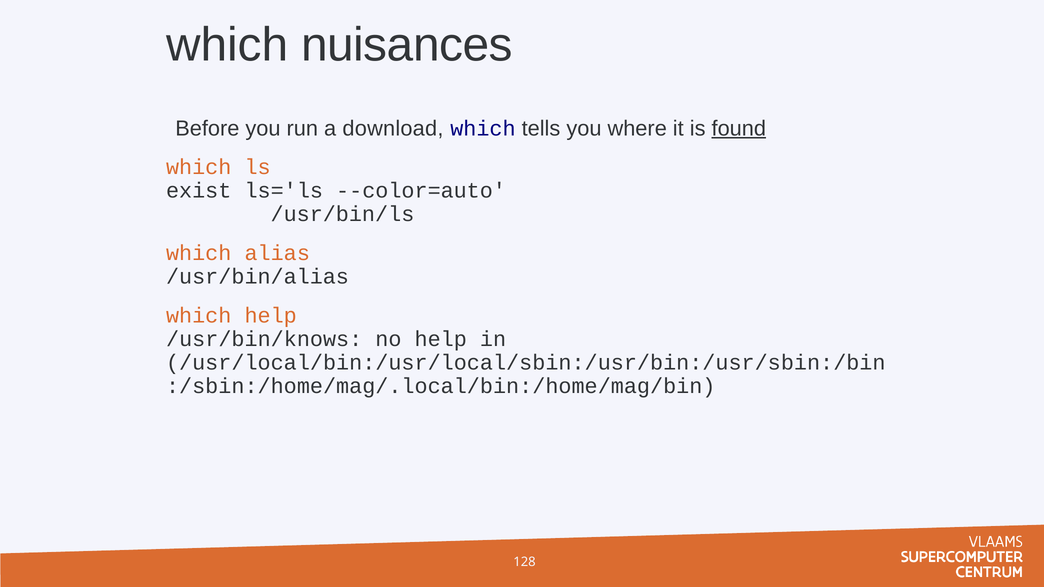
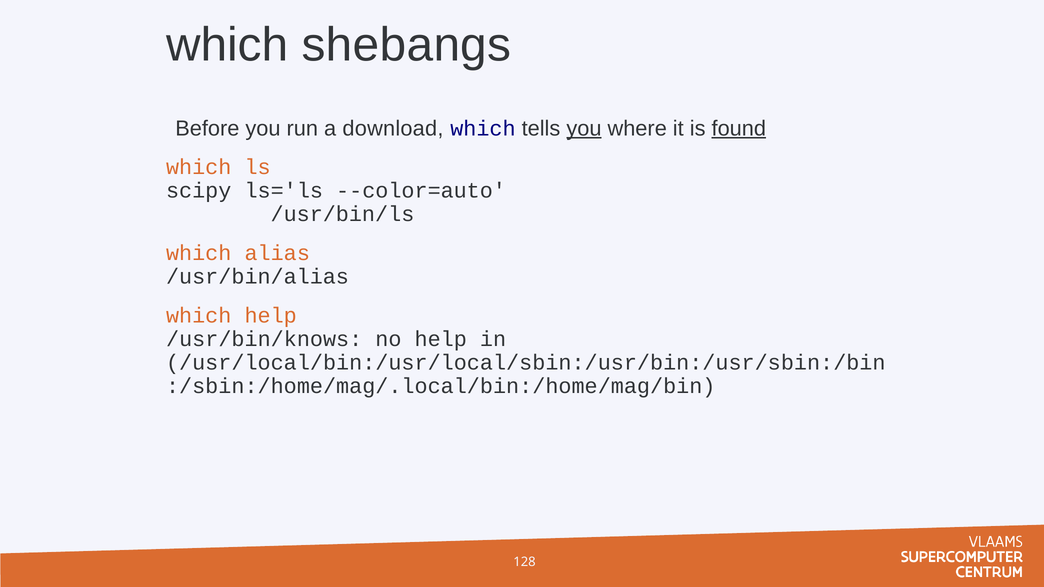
nuisances: nuisances -> shebangs
you at (584, 128) underline: none -> present
exist: exist -> scipy
